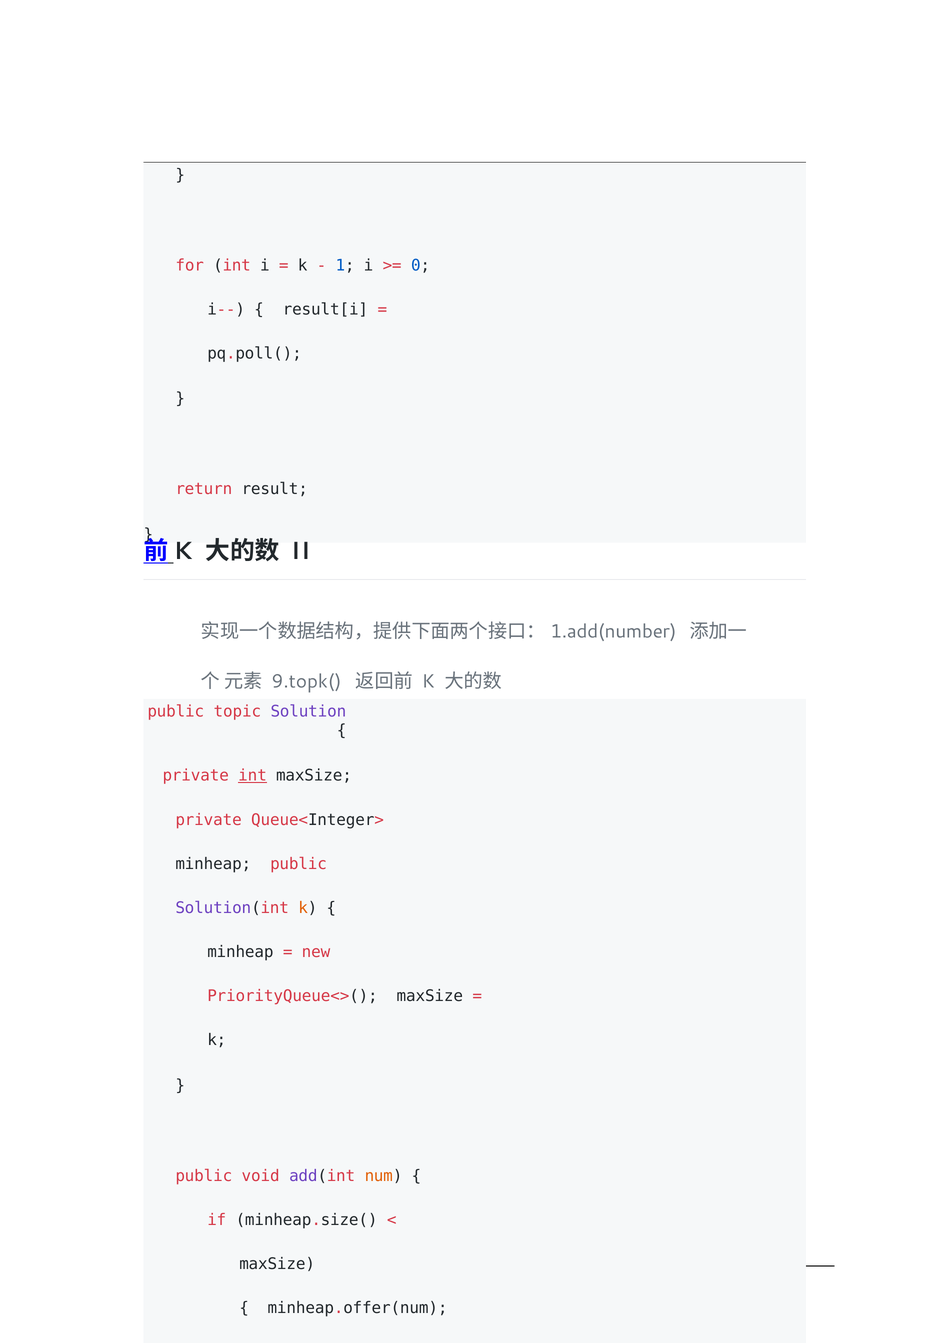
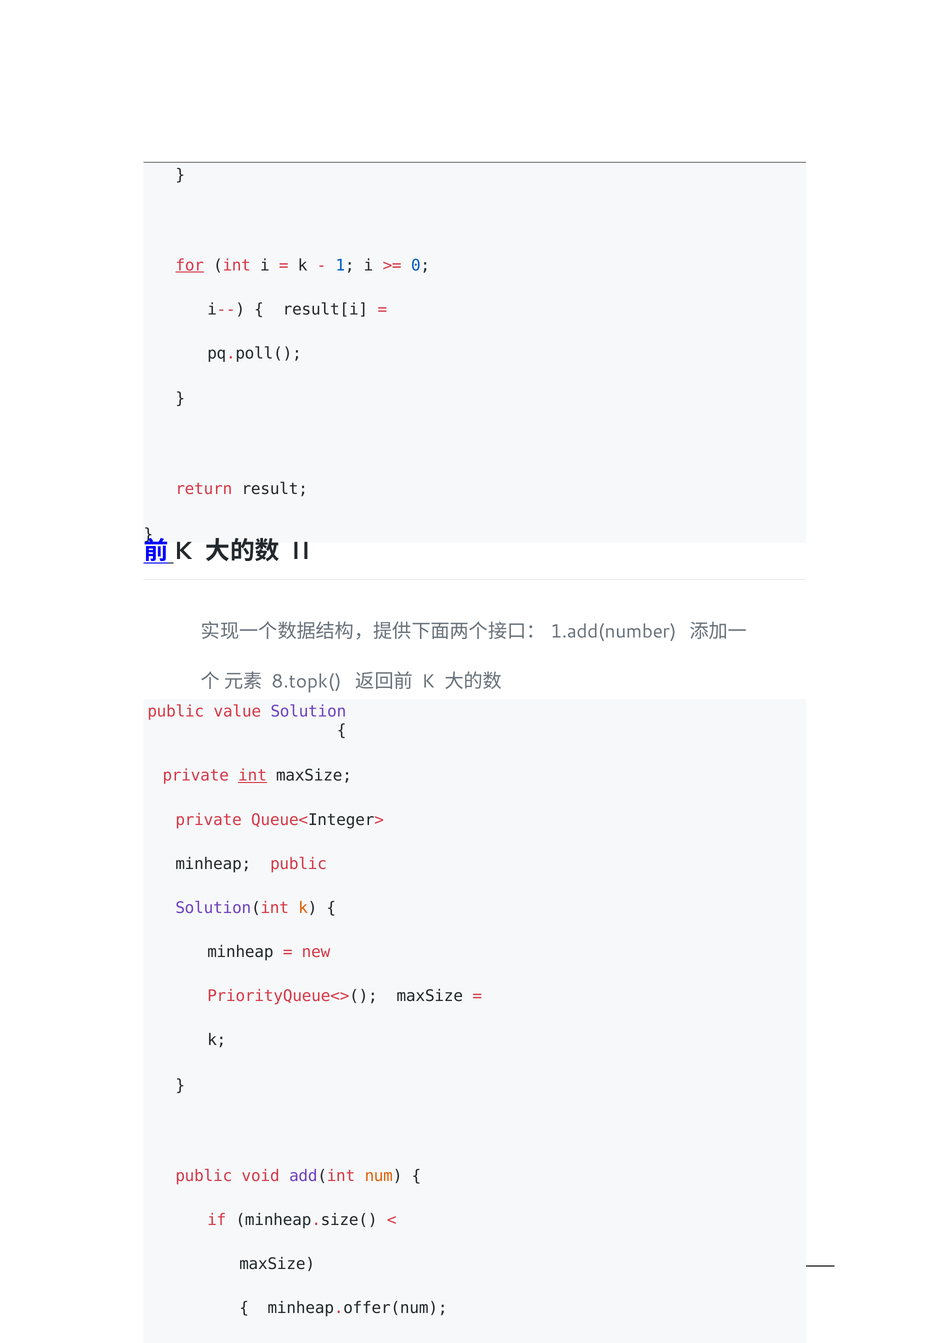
for underline: none -> present
9.topk(: 9.topk( -> 8.topk(
topic: topic -> value
